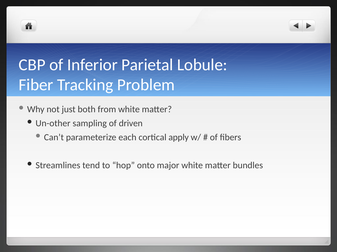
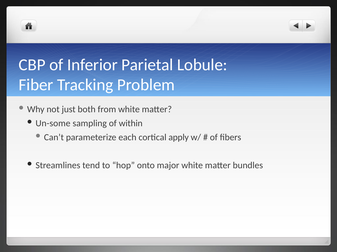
Un-other: Un-other -> Un-some
driven: driven -> within
